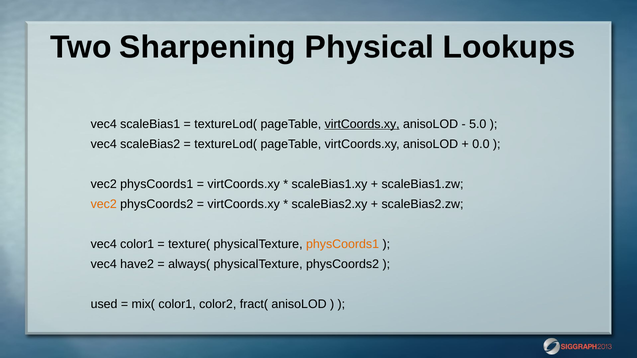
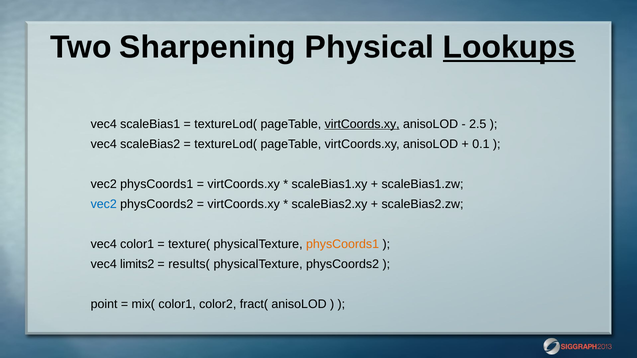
Lookups underline: none -> present
5.0: 5.0 -> 2.5
0.0: 0.0 -> 0.1
vec2 at (104, 204) colour: orange -> blue
have2: have2 -> limits2
always(: always( -> results(
used: used -> point
